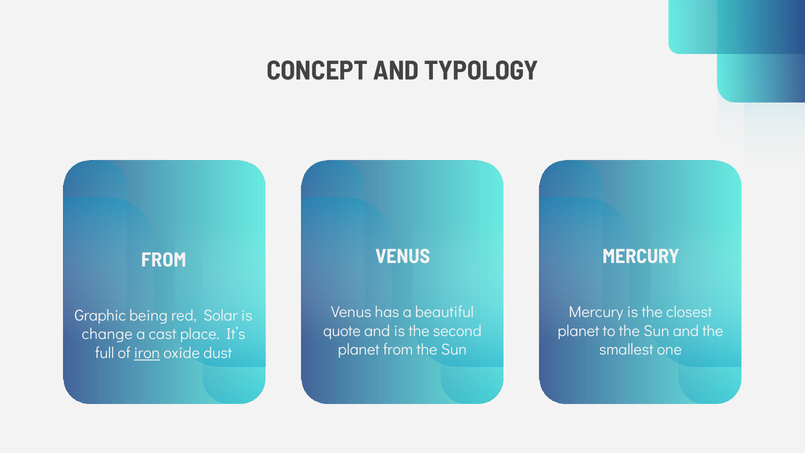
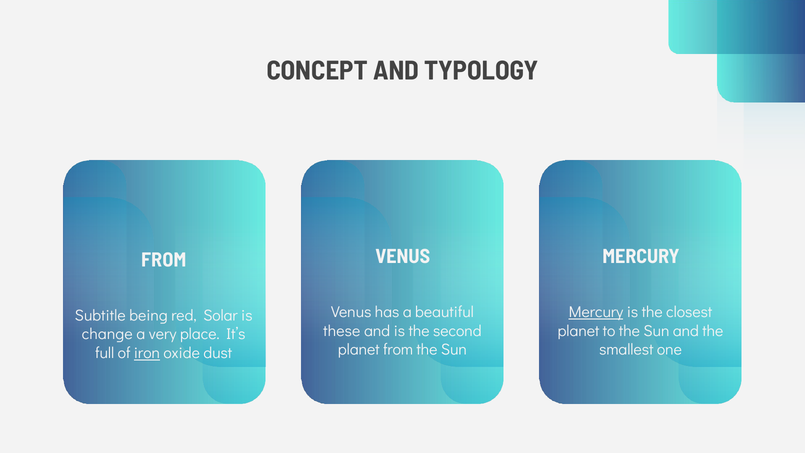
Mercury at (596, 312) underline: none -> present
Graphic: Graphic -> Subtitle
quote: quote -> these
cast: cast -> very
